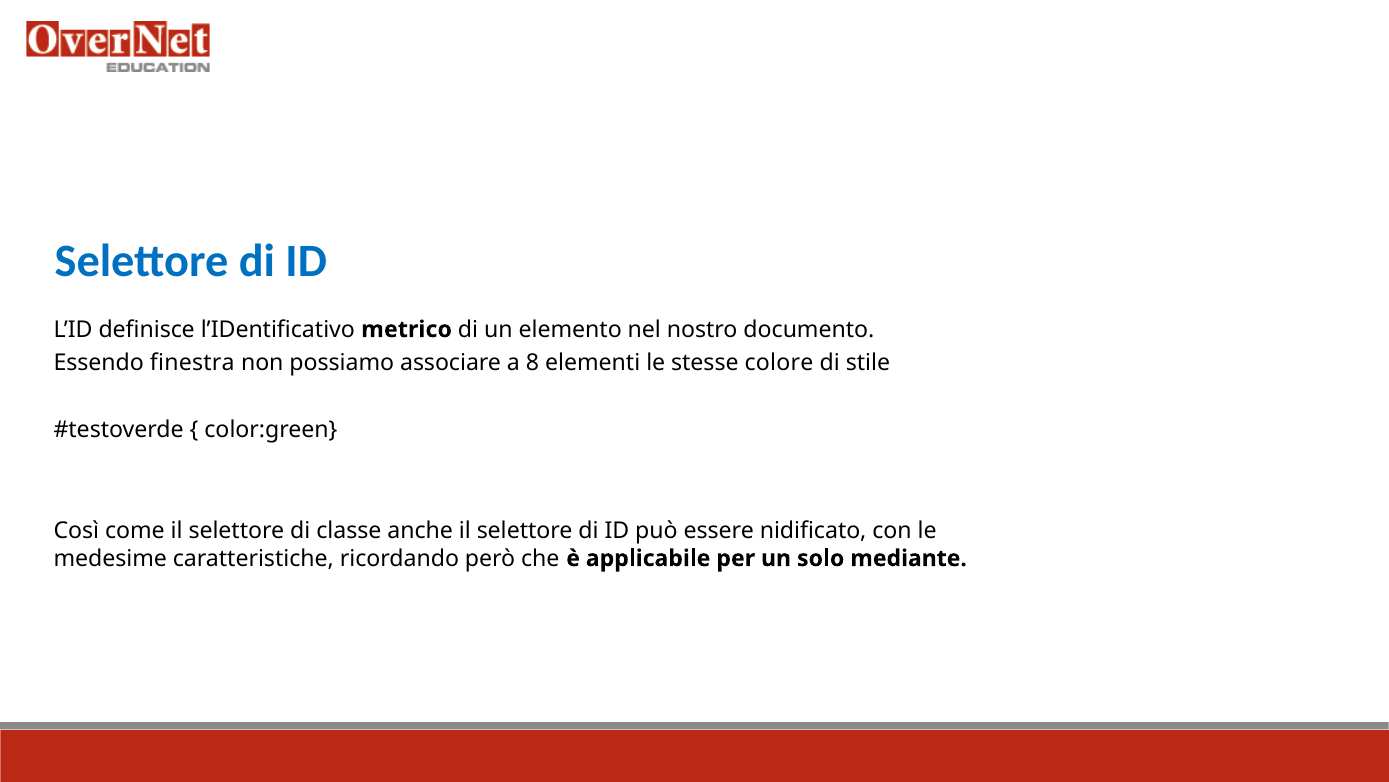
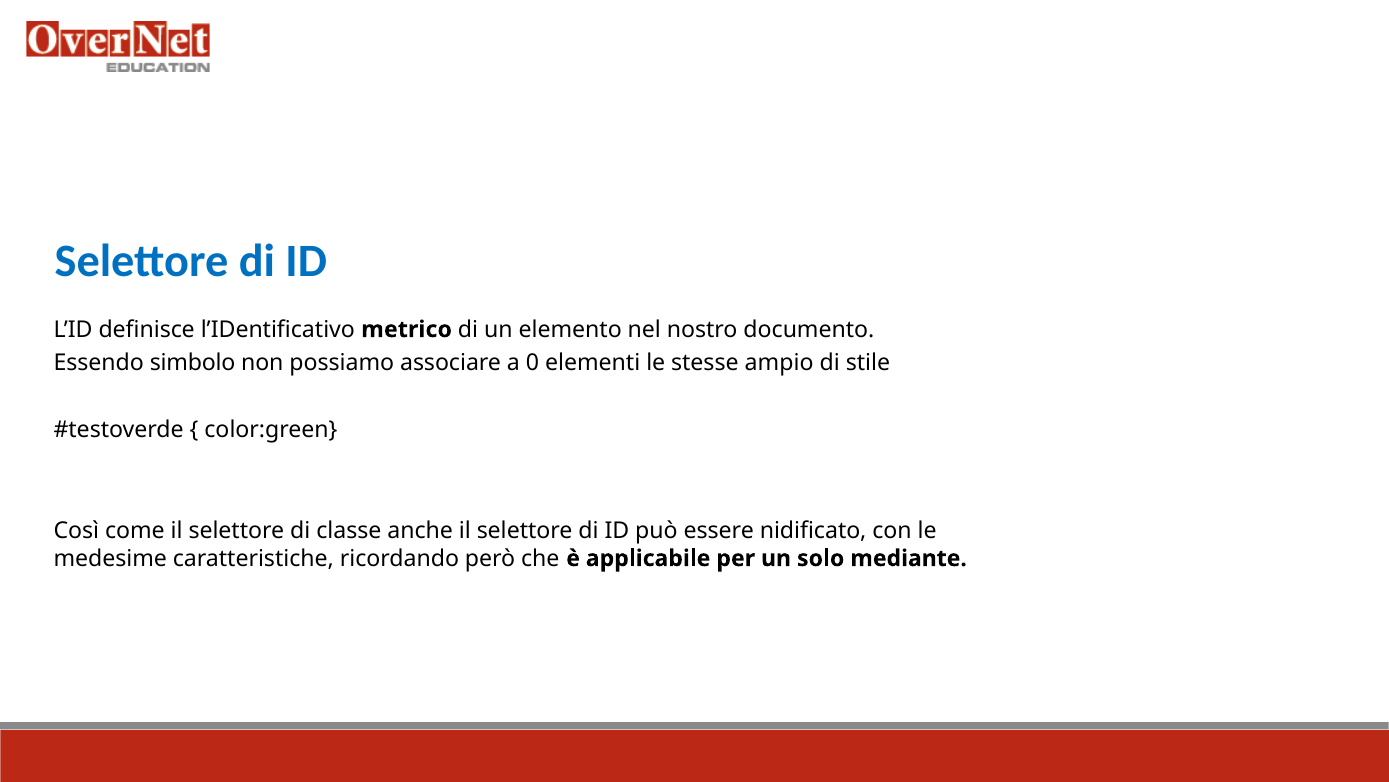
finestra: finestra -> simbolo
8: 8 -> 0
colore: colore -> ampio
